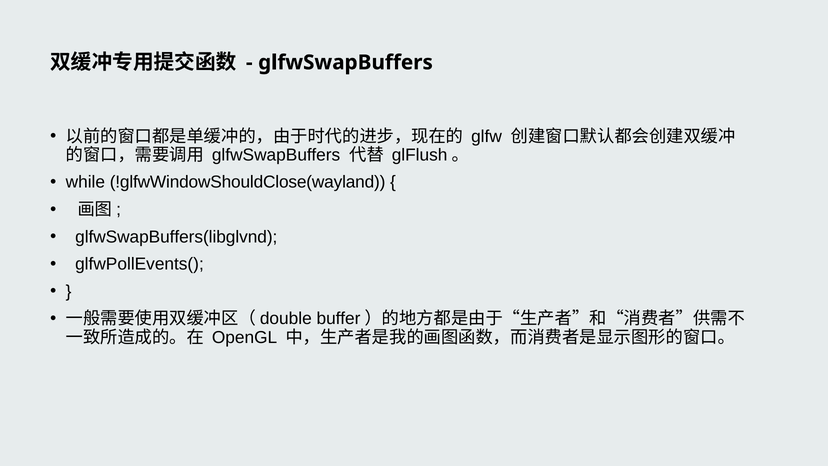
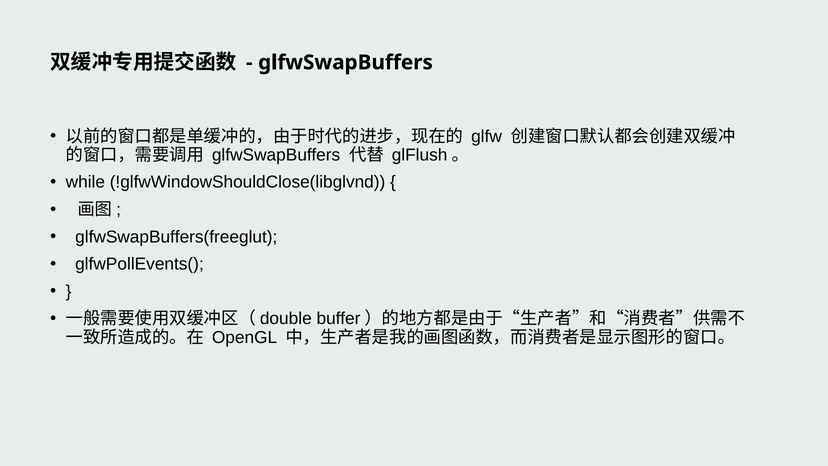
!glfwWindowShouldClose(wayland: !glfwWindowShouldClose(wayland -> !glfwWindowShouldClose(libglvnd
glfwSwapBuffers(libglvnd: glfwSwapBuffers(libglvnd -> glfwSwapBuffers(freeglut
